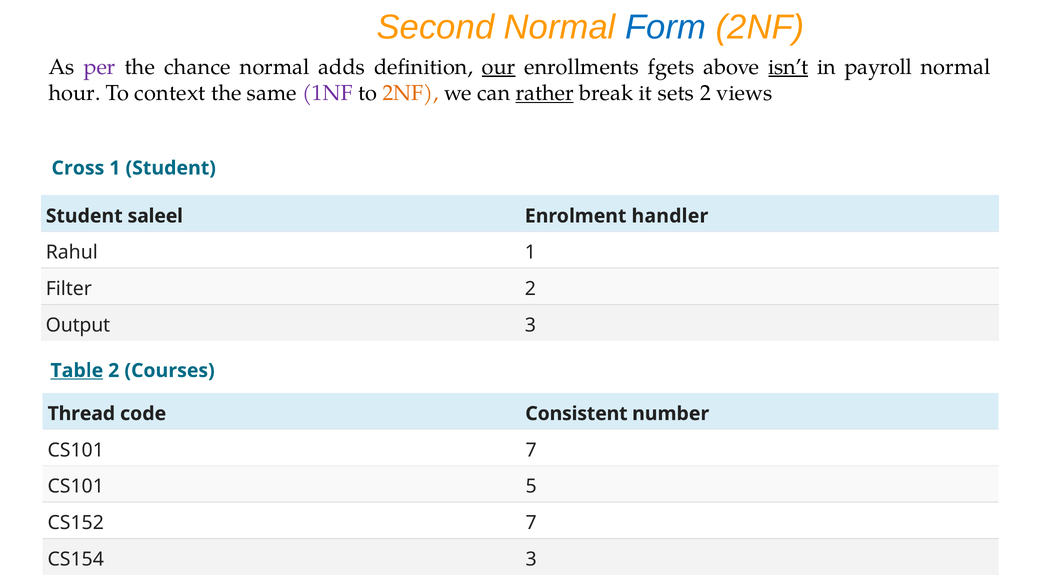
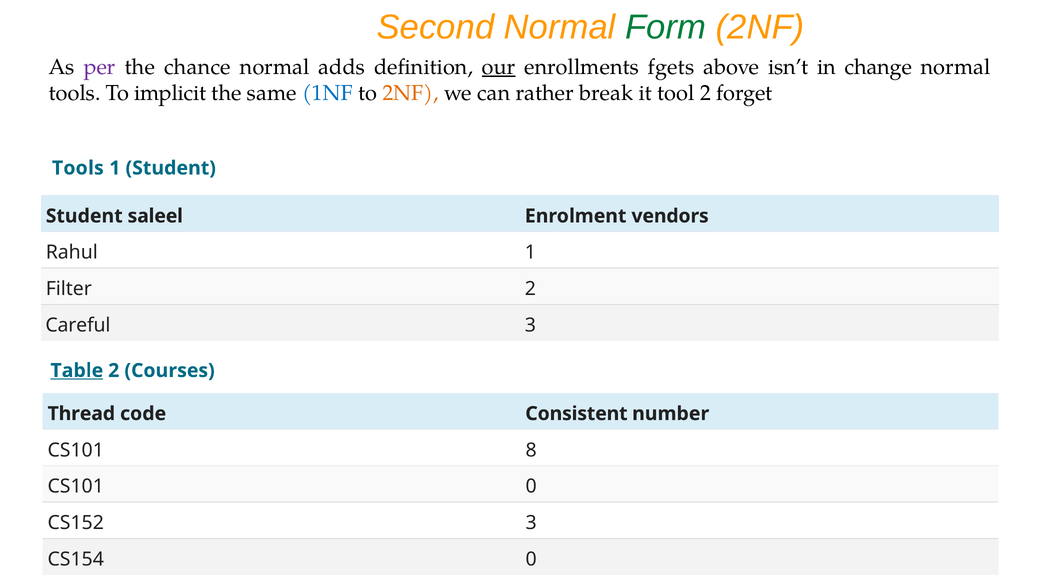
Form colour: blue -> green
isn’t underline: present -> none
payroll: payroll -> change
hour at (75, 93): hour -> tools
context: context -> implicit
1NF colour: purple -> blue
rather underline: present -> none
sets: sets -> tool
views: views -> forget
Cross at (78, 168): Cross -> Tools
handler: handler -> vendors
Output: Output -> Careful
CS101 7: 7 -> 8
CS101 5: 5 -> 0
CS152 7: 7 -> 3
CS154 3: 3 -> 0
